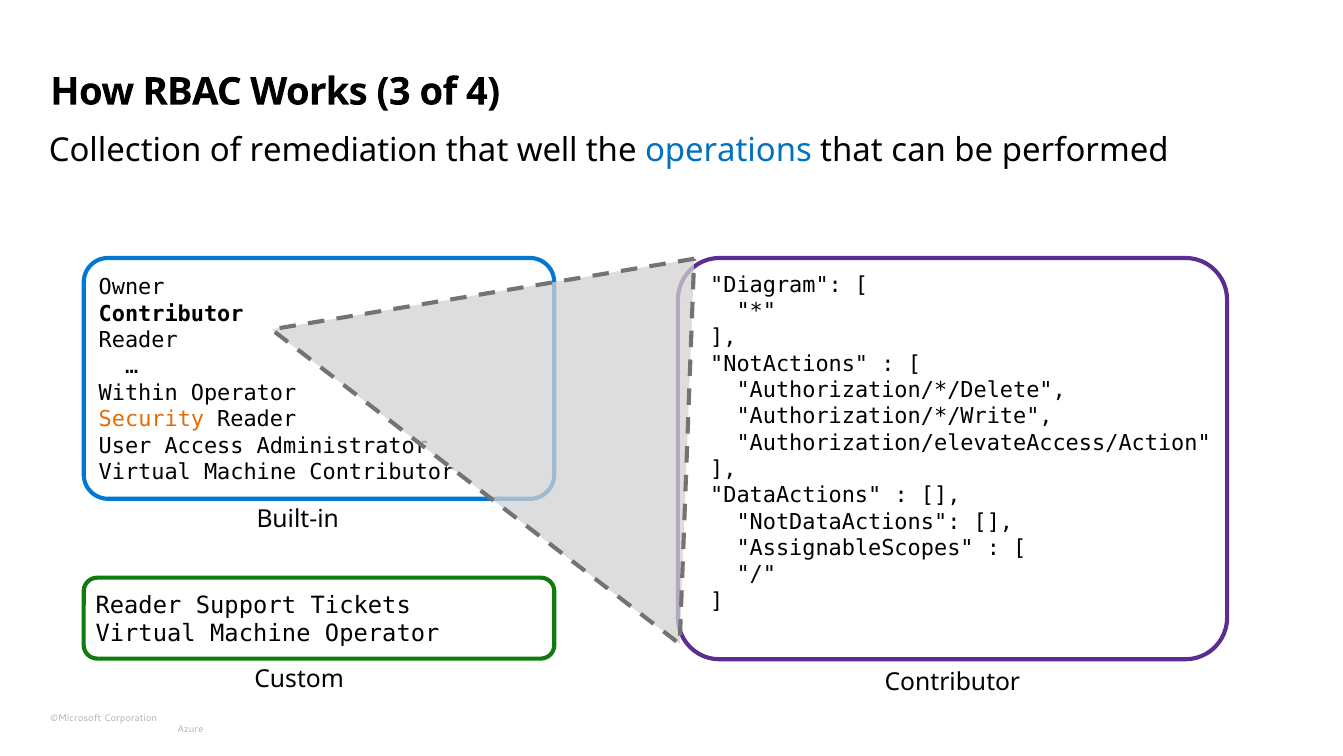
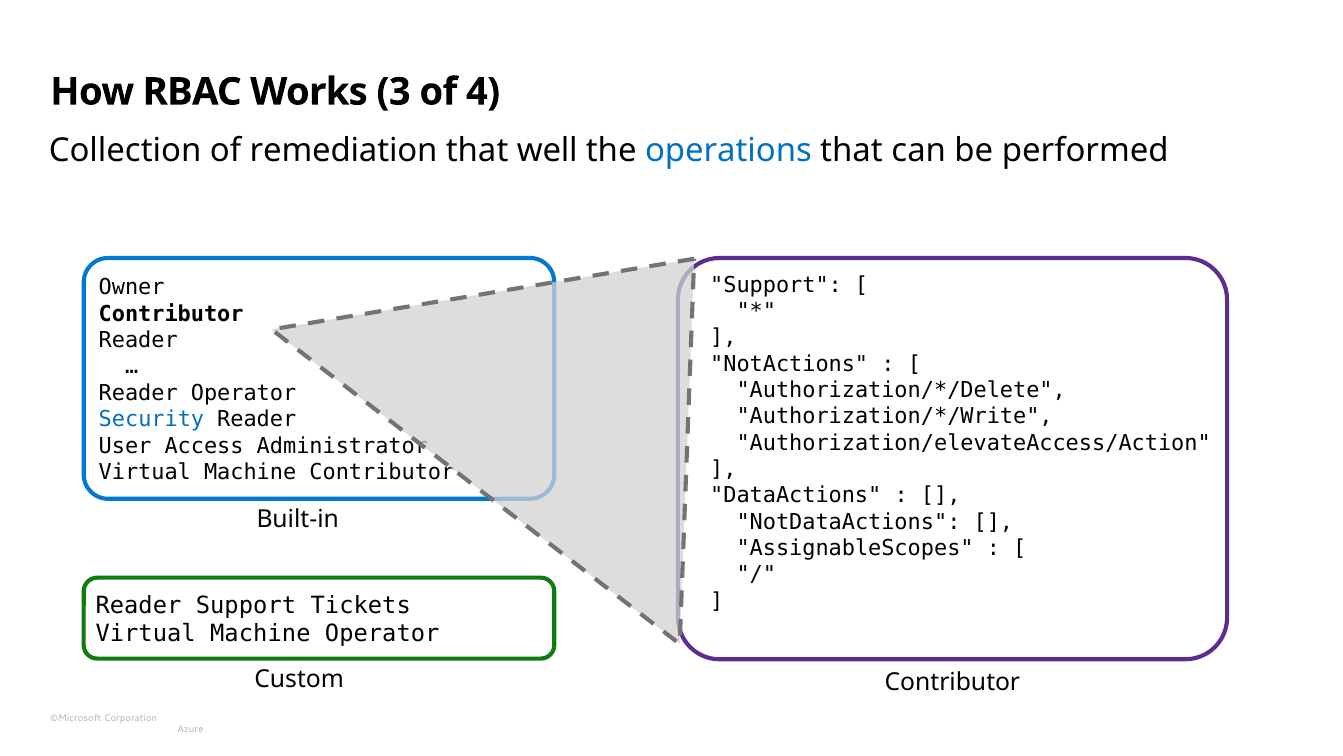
Diagram at (776, 285): Diagram -> Support
Within at (138, 393): Within -> Reader
Security colour: orange -> blue
